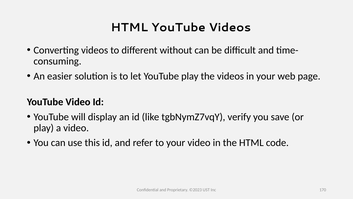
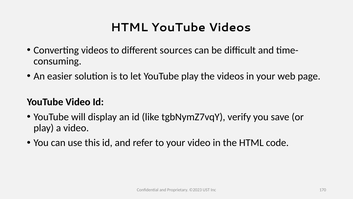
without: without -> sources
